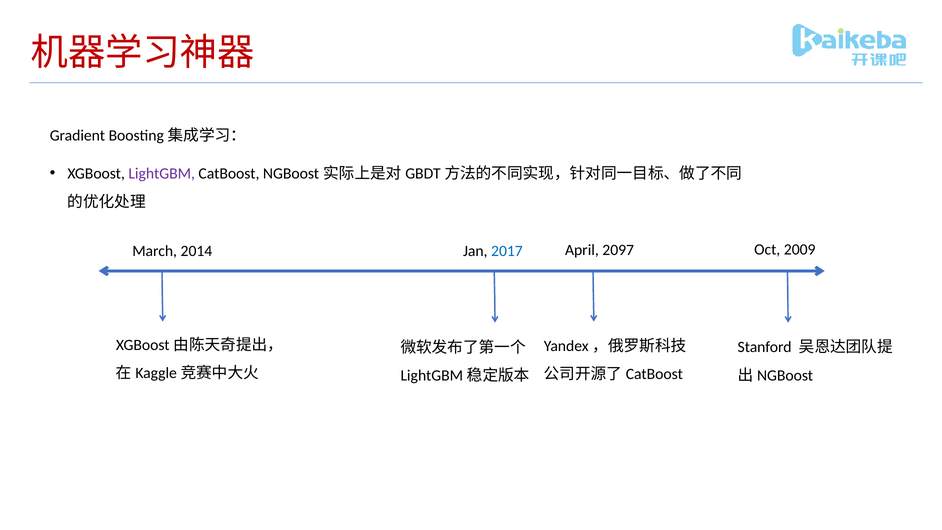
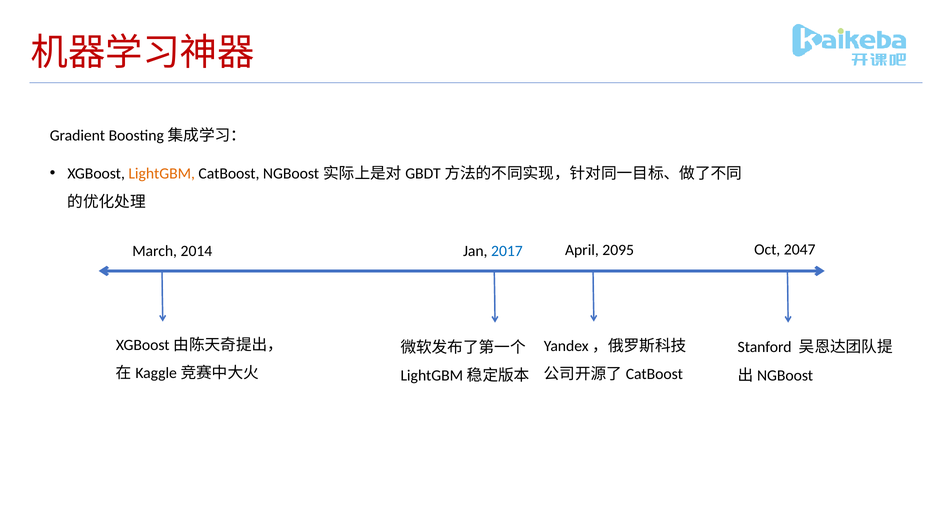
LightGBM colour: purple -> orange
2097: 2097 -> 2095
2009: 2009 -> 2047
